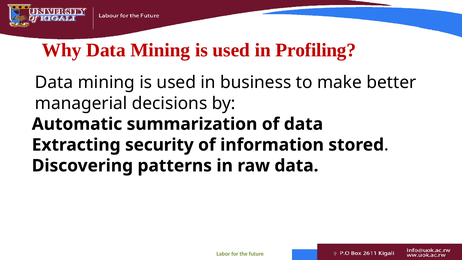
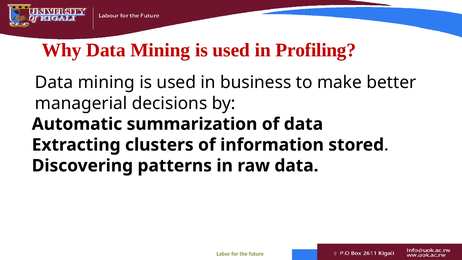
security: security -> clusters
